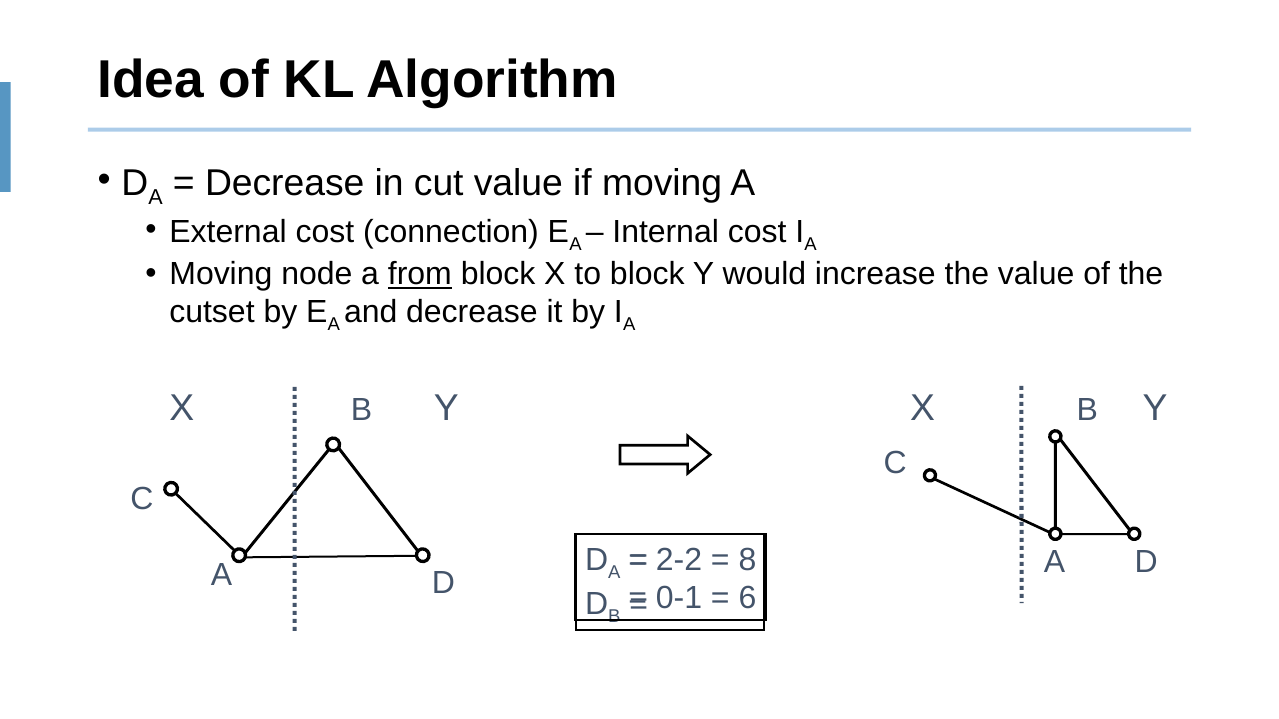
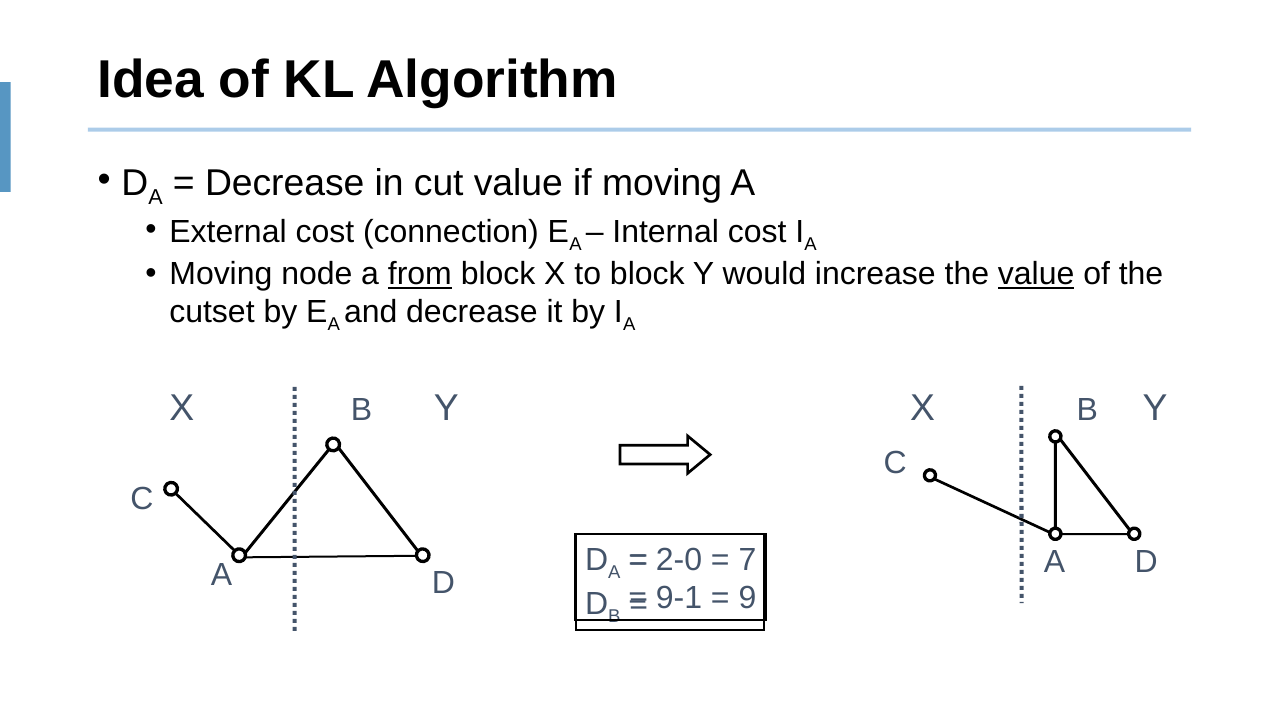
value at (1036, 274) underline: none -> present
2-2: 2-2 -> 2-0
8: 8 -> 7
0-1: 0-1 -> 9-1
6: 6 -> 9
